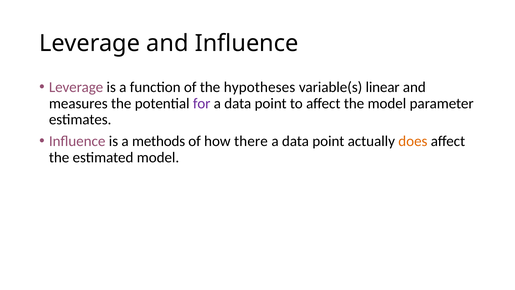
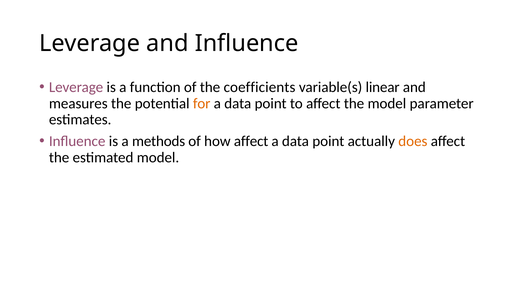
hypotheses: hypotheses -> coefficients
for colour: purple -> orange
how there: there -> affect
